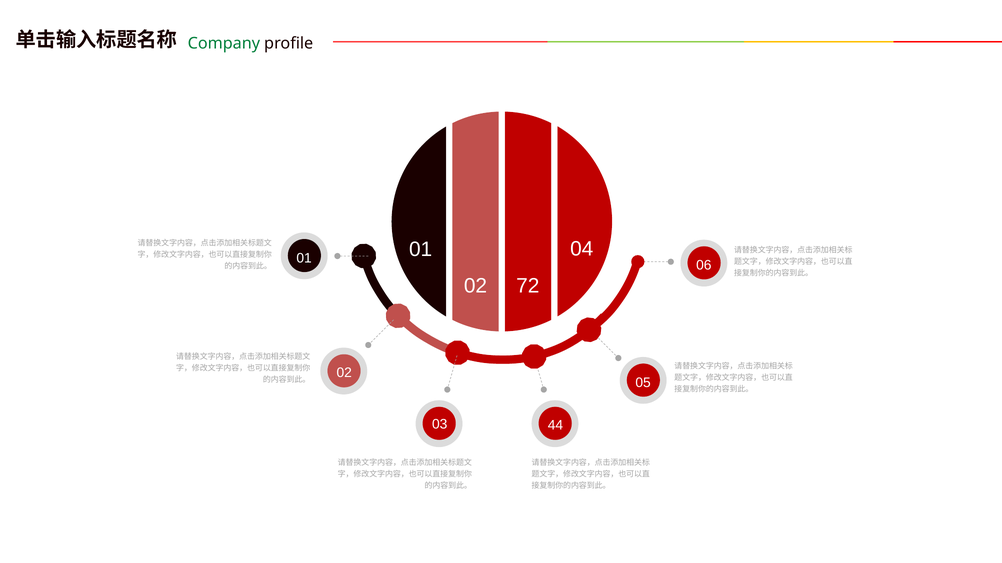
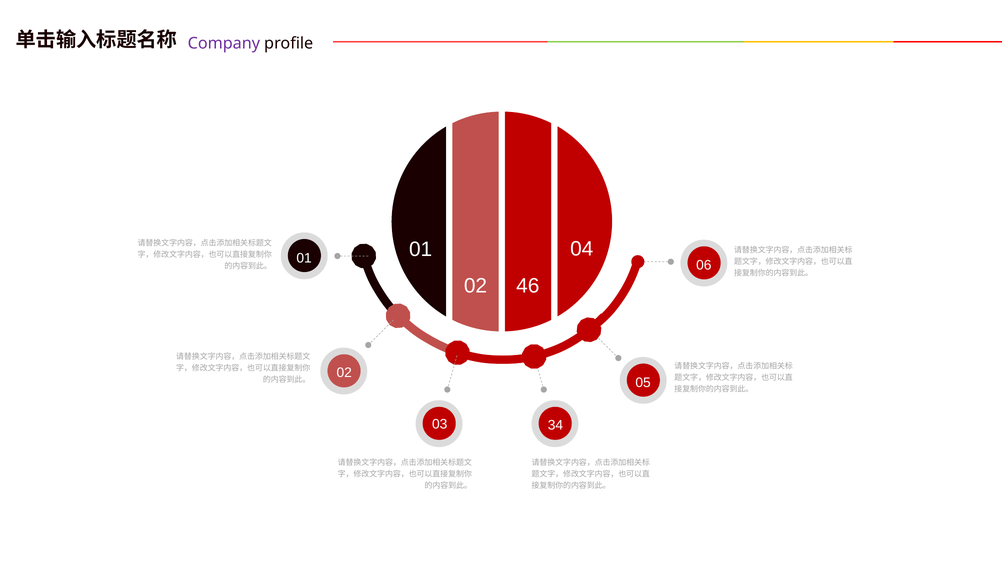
Company colour: green -> purple
72: 72 -> 46
44: 44 -> 34
